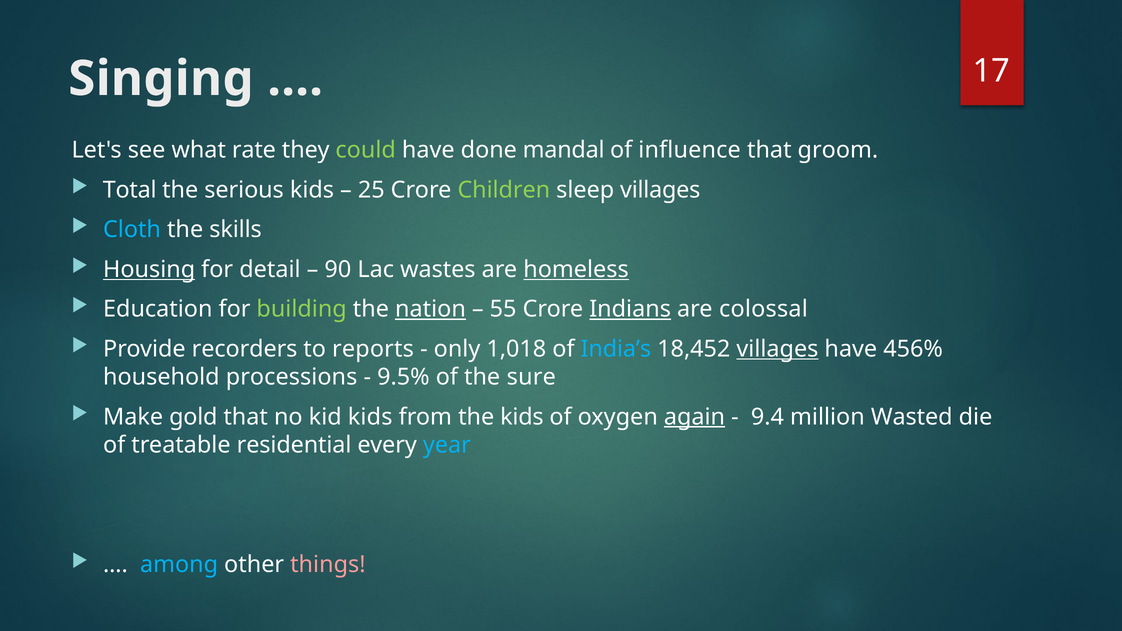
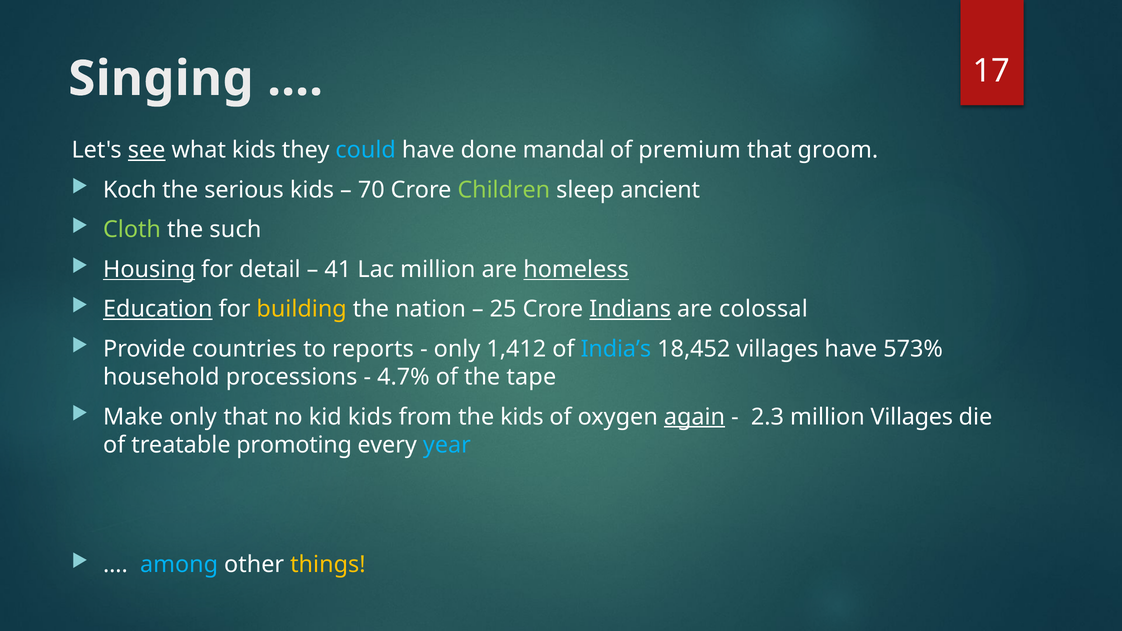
see underline: none -> present
what rate: rate -> kids
could colour: light green -> light blue
influence: influence -> premium
Total: Total -> Koch
25: 25 -> 70
sleep villages: villages -> ancient
Cloth colour: light blue -> light green
skills: skills -> such
90: 90 -> 41
Lac wastes: wastes -> million
Education underline: none -> present
building colour: light green -> yellow
nation underline: present -> none
55: 55 -> 25
recorders: recorders -> countries
1,018: 1,018 -> 1,412
villages at (777, 349) underline: present -> none
456%: 456% -> 573%
9.5%: 9.5% -> 4.7%
sure: sure -> tape
Make gold: gold -> only
9.4: 9.4 -> 2.3
million Wasted: Wasted -> Villages
residential: residential -> promoting
things colour: pink -> yellow
